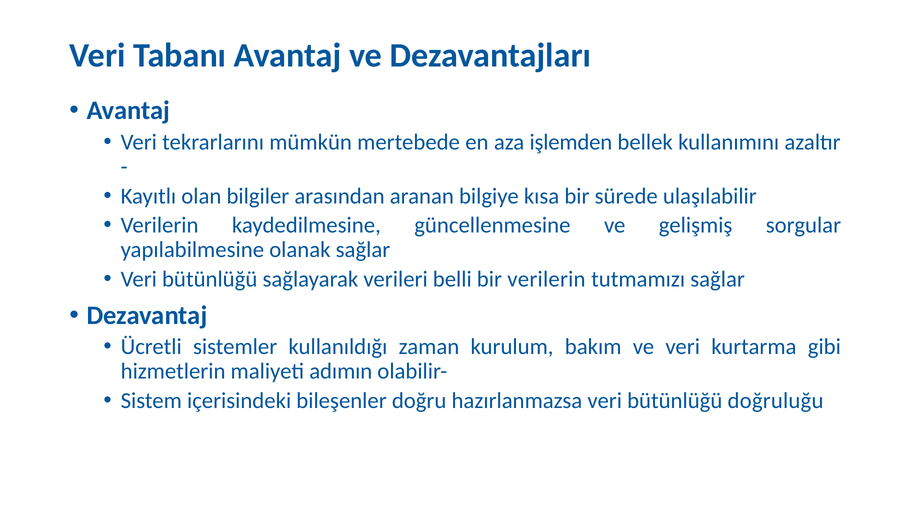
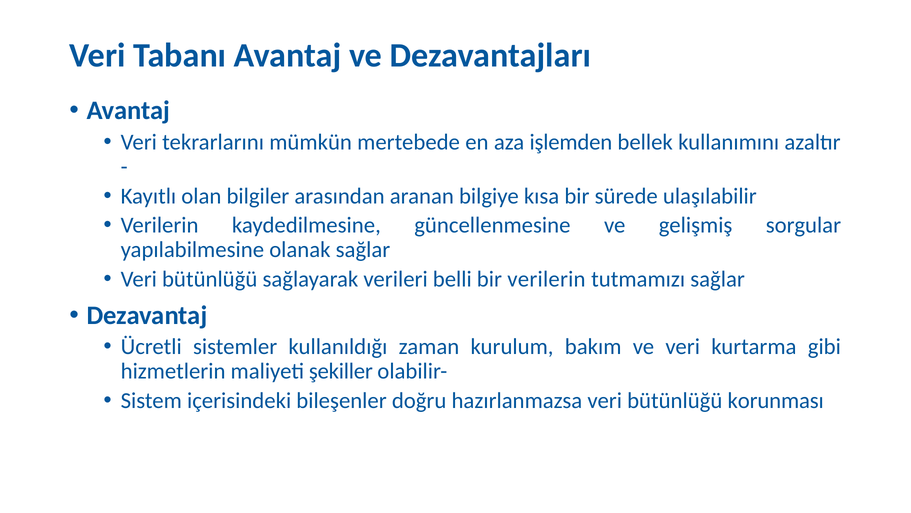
adımın: adımın -> şekiller
doğruluğu: doğruluğu -> korunması
